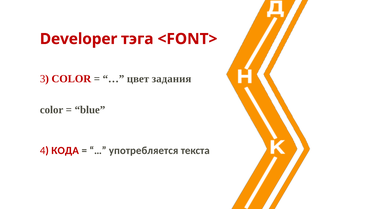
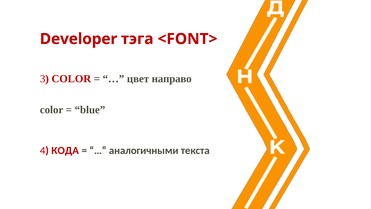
задания: задания -> направо
употребляется: употребляется -> аналогичными
